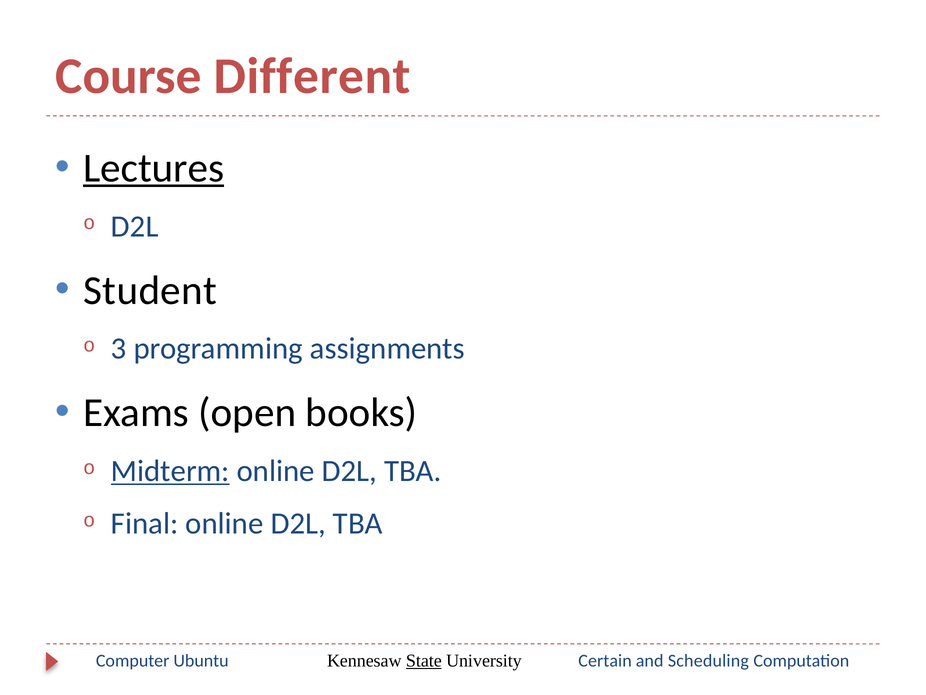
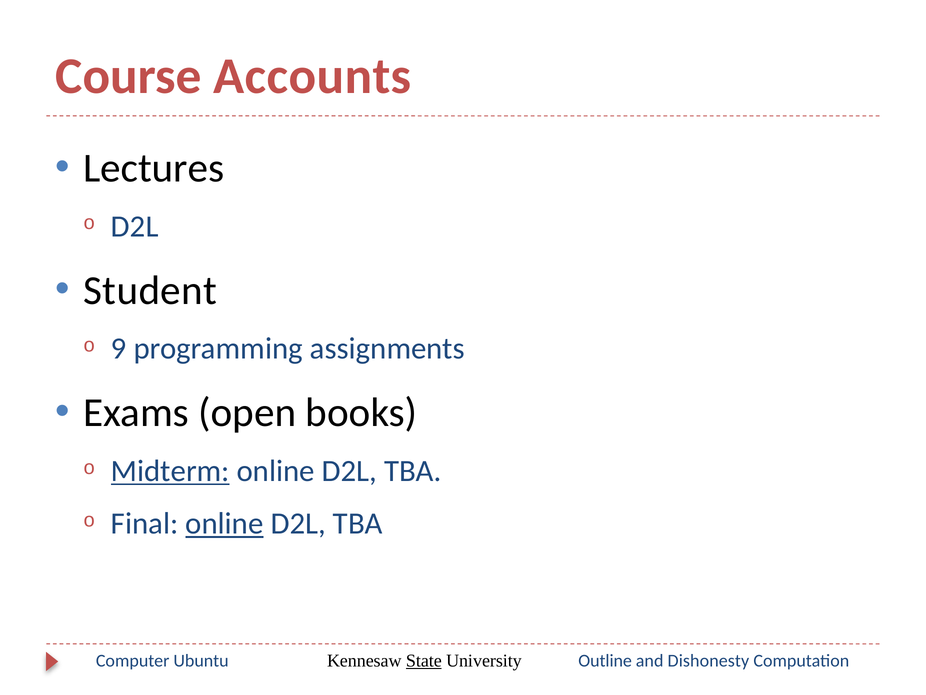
Different: Different -> Accounts
Lectures underline: present -> none
3: 3 -> 9
online at (224, 523) underline: none -> present
Certain: Certain -> Outline
Scheduling: Scheduling -> Dishonesty
